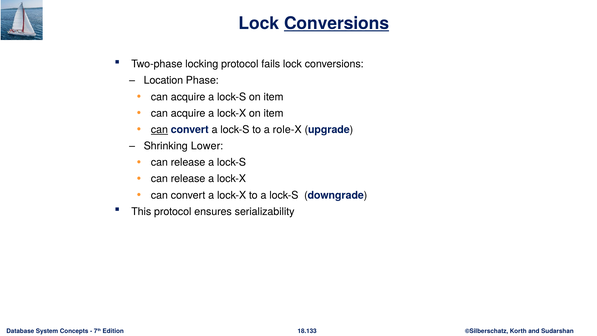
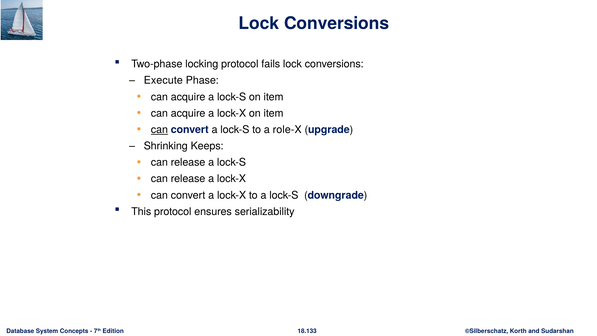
Conversions at (337, 23) underline: present -> none
Location: Location -> Execute
Lower: Lower -> Keeps
